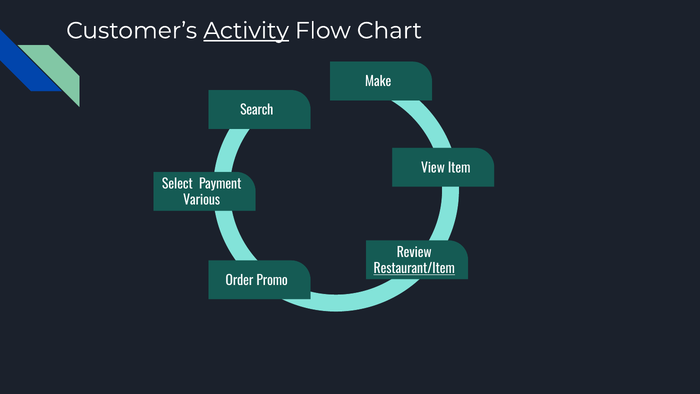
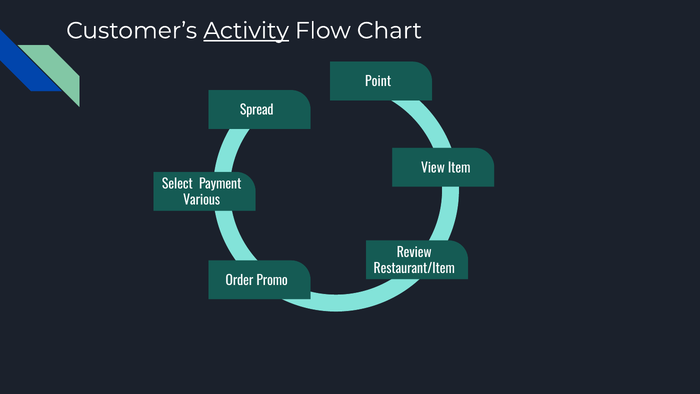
Make: Make -> Point
Search: Search -> Spread
Restaurant/Item underline: present -> none
